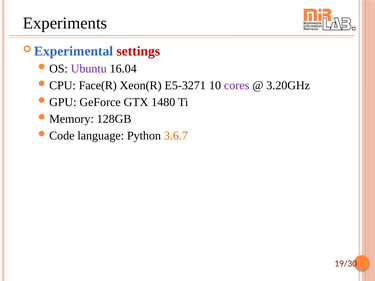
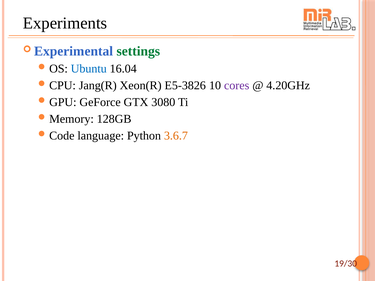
settings colour: red -> green
Ubuntu colour: purple -> blue
Face(R: Face(R -> Jang(R
E5-3271: E5-3271 -> E5-3826
3.20GHz: 3.20GHz -> 4.20GHz
1480: 1480 -> 3080
